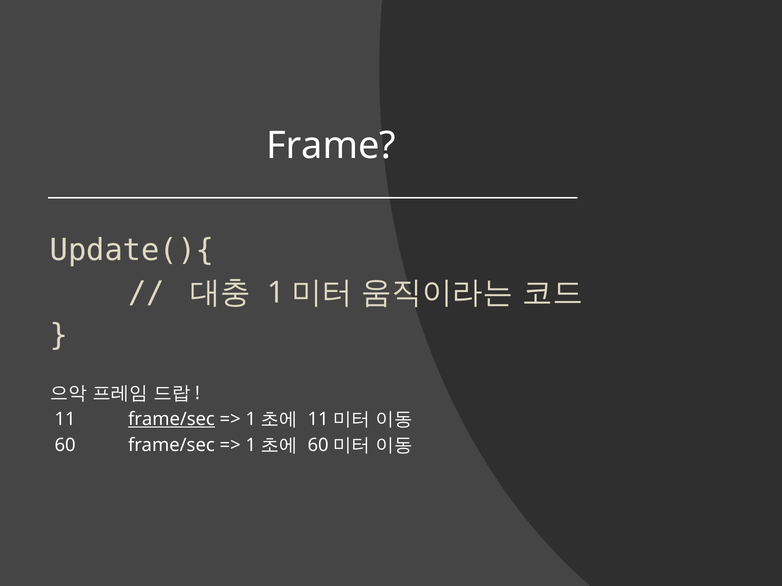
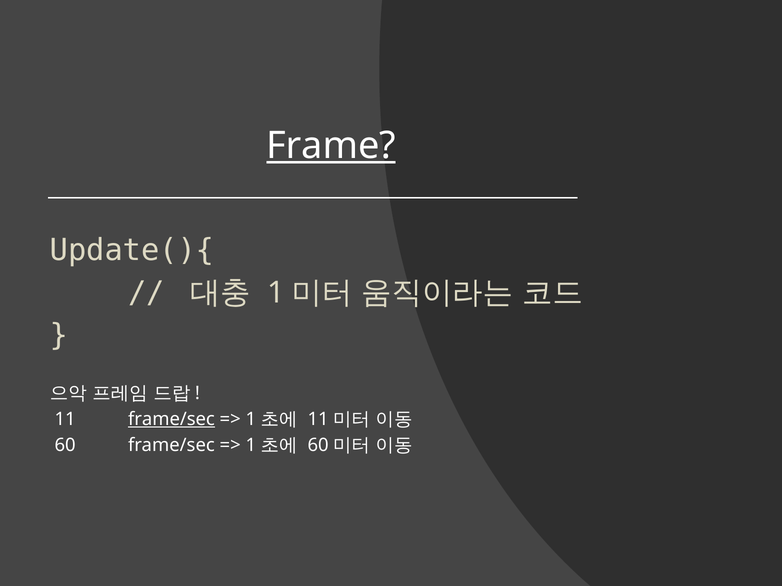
Frame underline: none -> present
